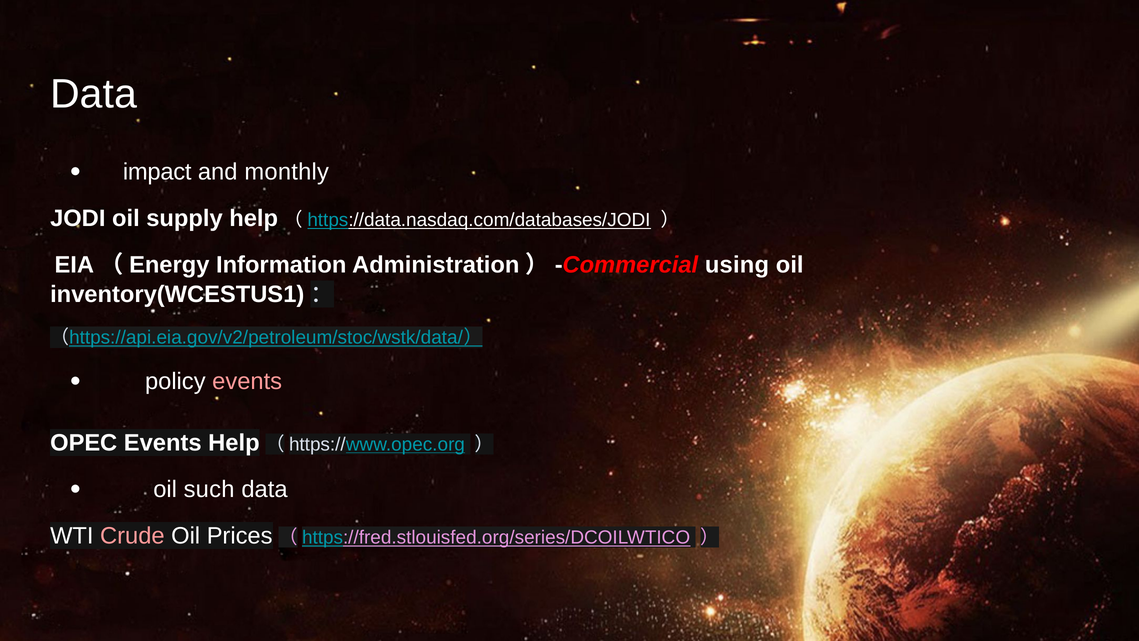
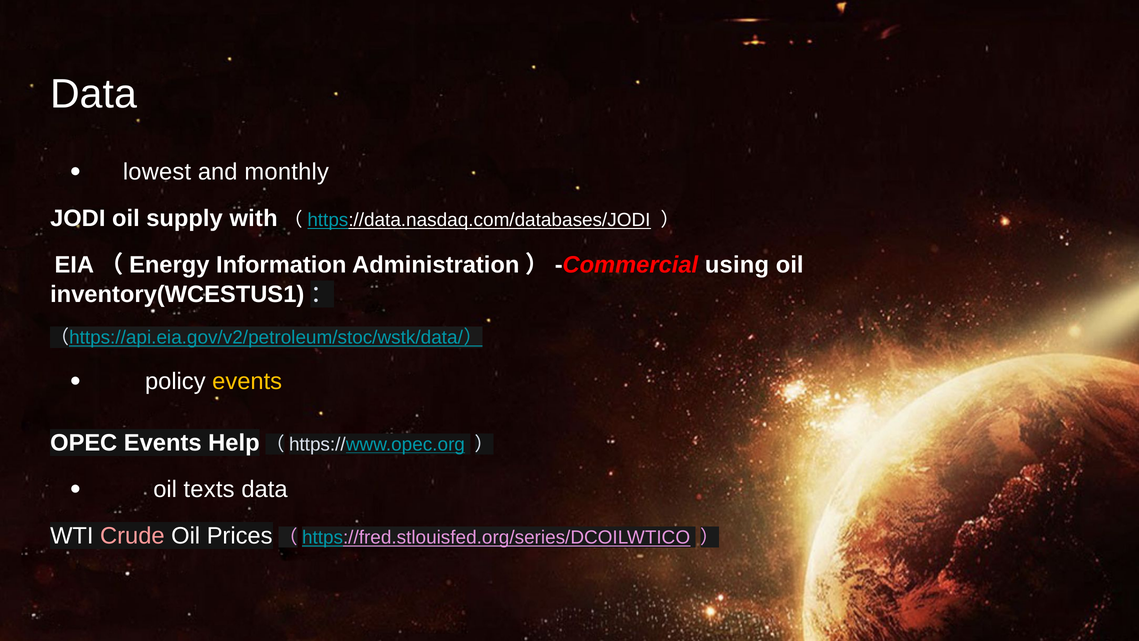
impact: impact -> lowest
supply help: help -> with
events at (247, 381) colour: pink -> yellow
such: such -> texts
